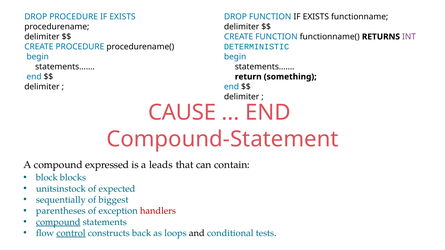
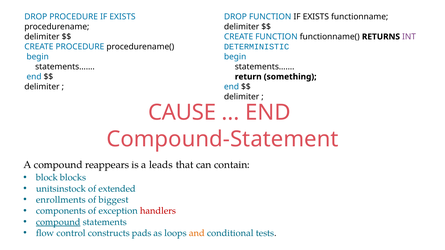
expressed: expressed -> reappears
expected: expected -> extended
sequentially: sequentially -> enrollments
parentheses: parentheses -> components
control underline: present -> none
back: back -> pads
and colour: black -> orange
